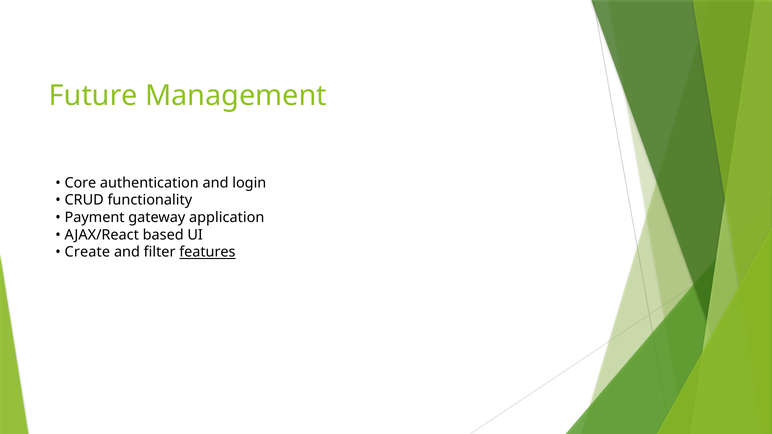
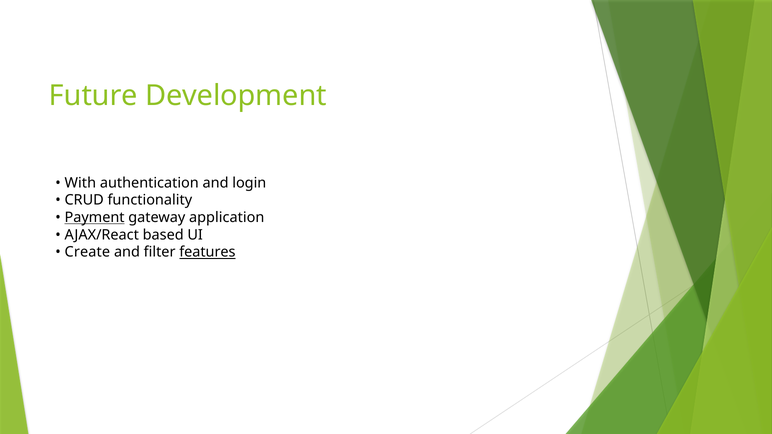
Management: Management -> Development
Core: Core -> With
Payment underline: none -> present
